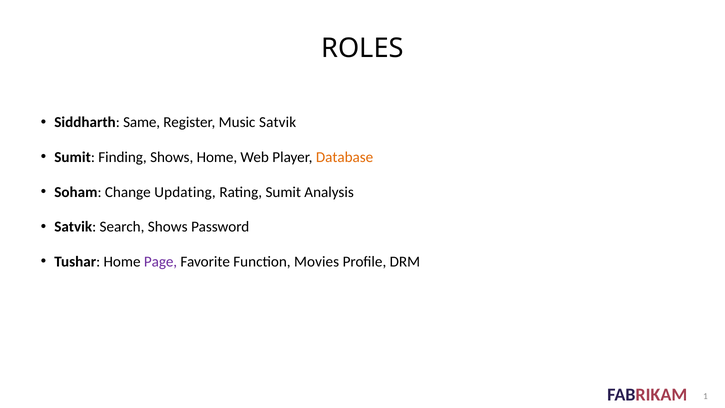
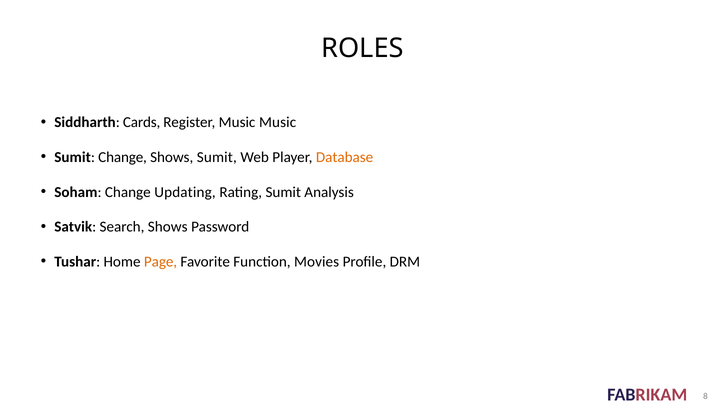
Same: Same -> Cards
Music Satvik: Satvik -> Music
Sumit Finding: Finding -> Change
Shows Home: Home -> Sumit
Page colour: purple -> orange
1: 1 -> 8
